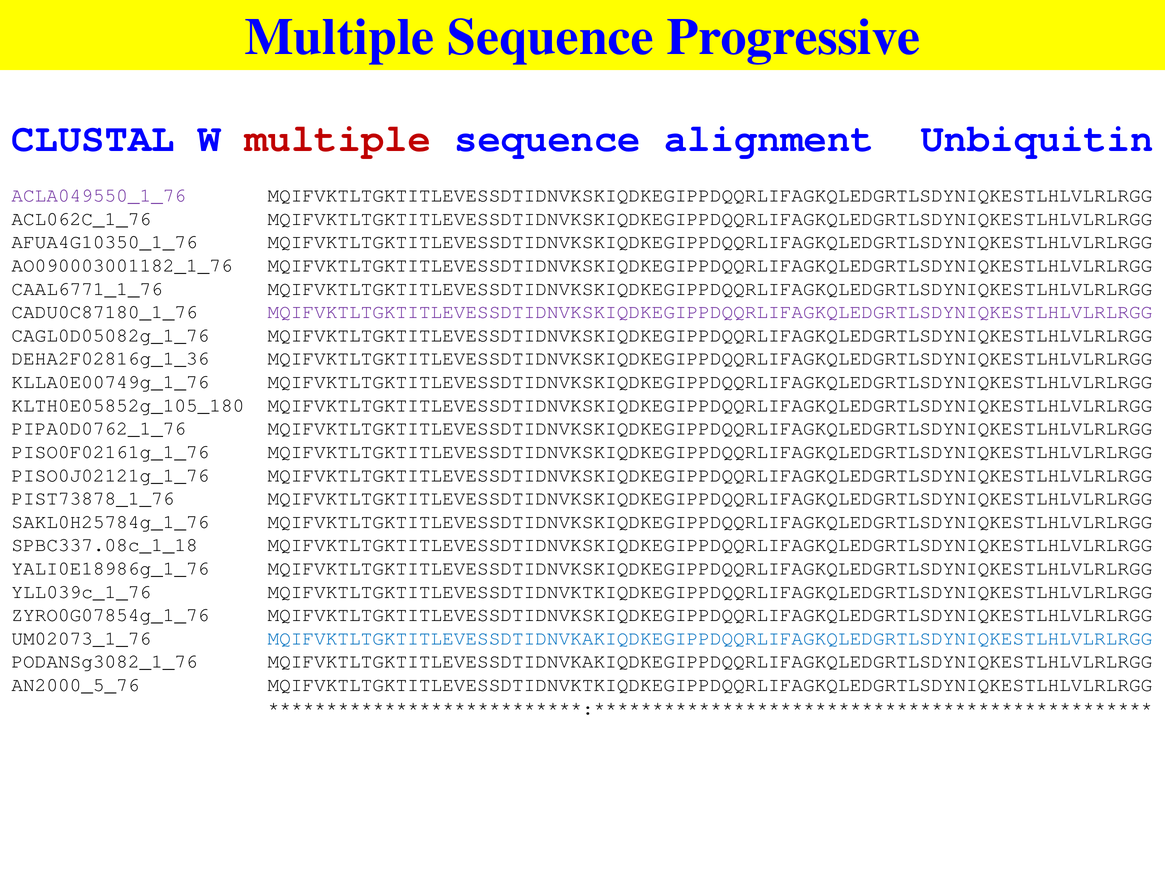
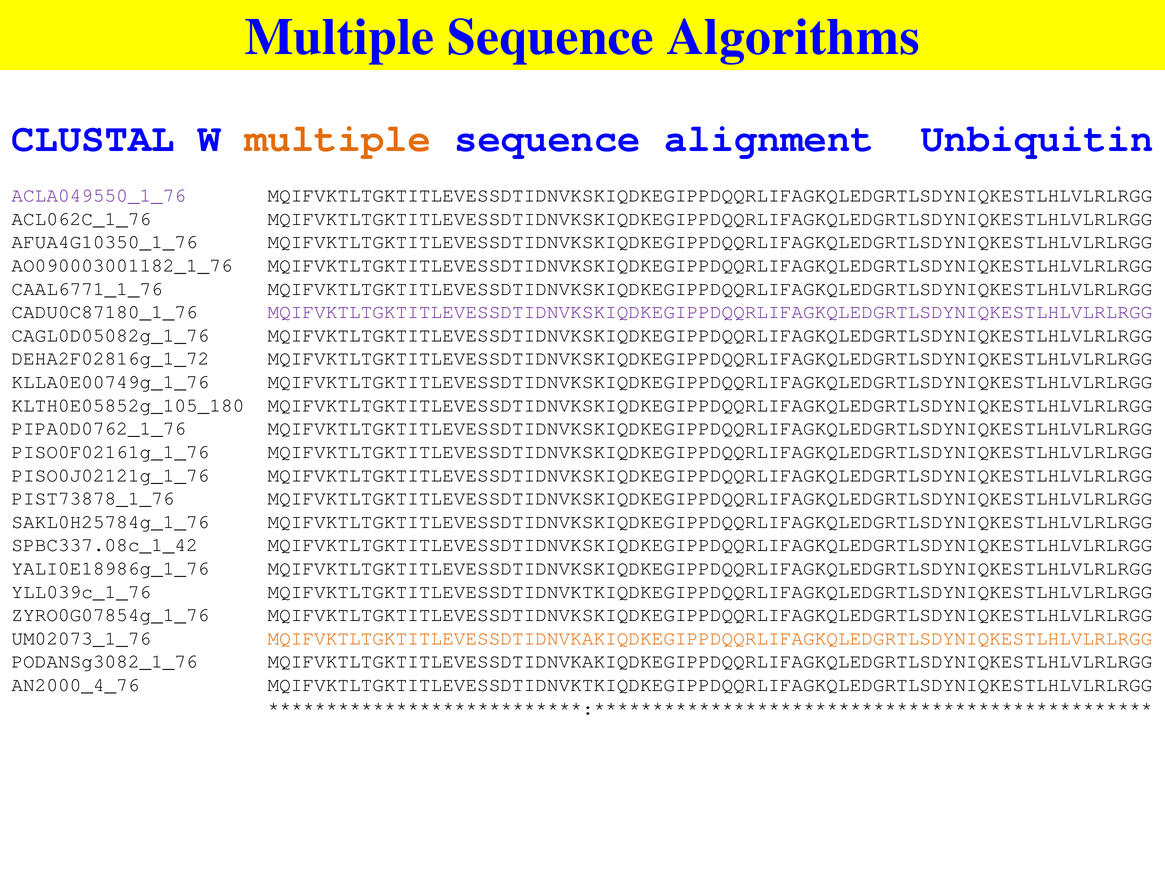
Progressive: Progressive -> Algorithms
multiple at (338, 138) colour: red -> orange
DEHA2F02816g_1_36: DEHA2F02816g_1_36 -> DEHA2F02816g_1_72
SPBC337.08c_1_18: SPBC337.08c_1_18 -> SPBC337.08c_1_42
MQIFVKTLTGKTITLEVESSDTIDNVKAKIQDKEGIPPDQQRLIFAGKQLEDGRTLSDYNIQKESTLHLVLRLRGG at (710, 638) colour: blue -> orange
AN2000_5_76: AN2000_5_76 -> AN2000_4_76
